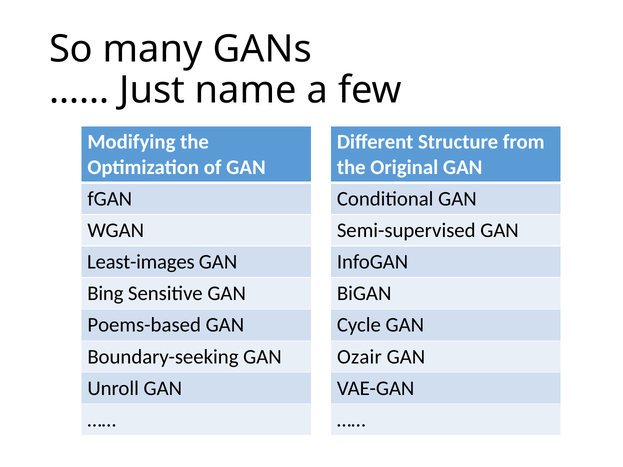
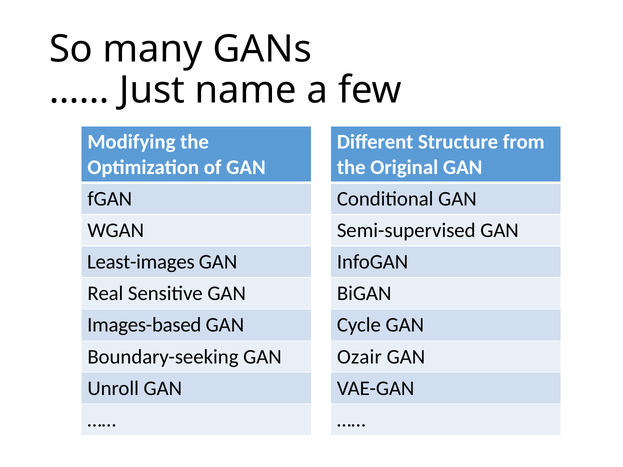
Bing: Bing -> Real
Poems-based: Poems-based -> Images-based
